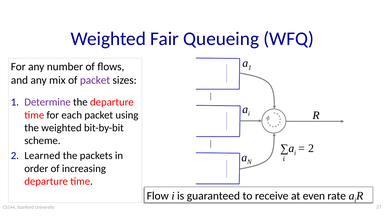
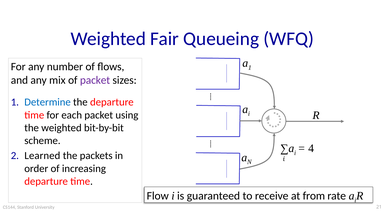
Determine colour: purple -> blue
2 at (311, 148): 2 -> 4
even: even -> from
